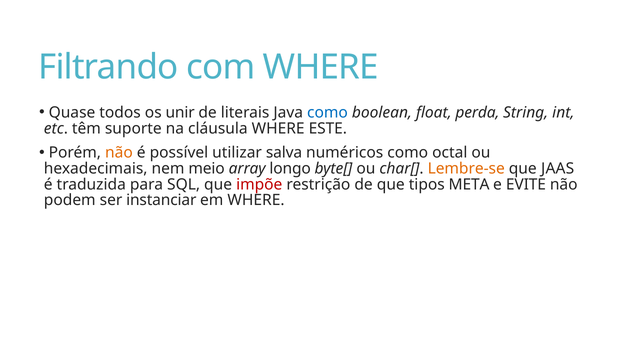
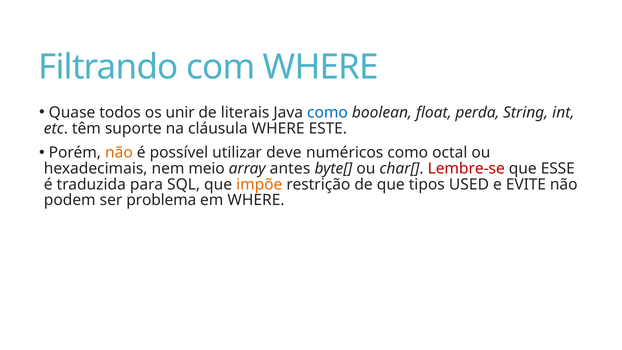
salva: salva -> deve
longo: longo -> antes
Lembre-se colour: orange -> red
JAAS: JAAS -> ESSE
impõe colour: red -> orange
META: META -> USED
instanciar: instanciar -> problema
